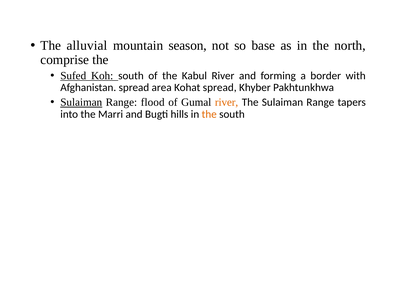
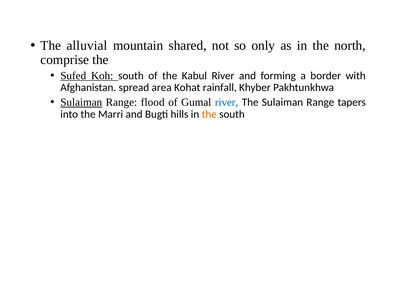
season: season -> shared
base: base -> only
Kohat spread: spread -> rainfall
river at (227, 102) colour: orange -> blue
